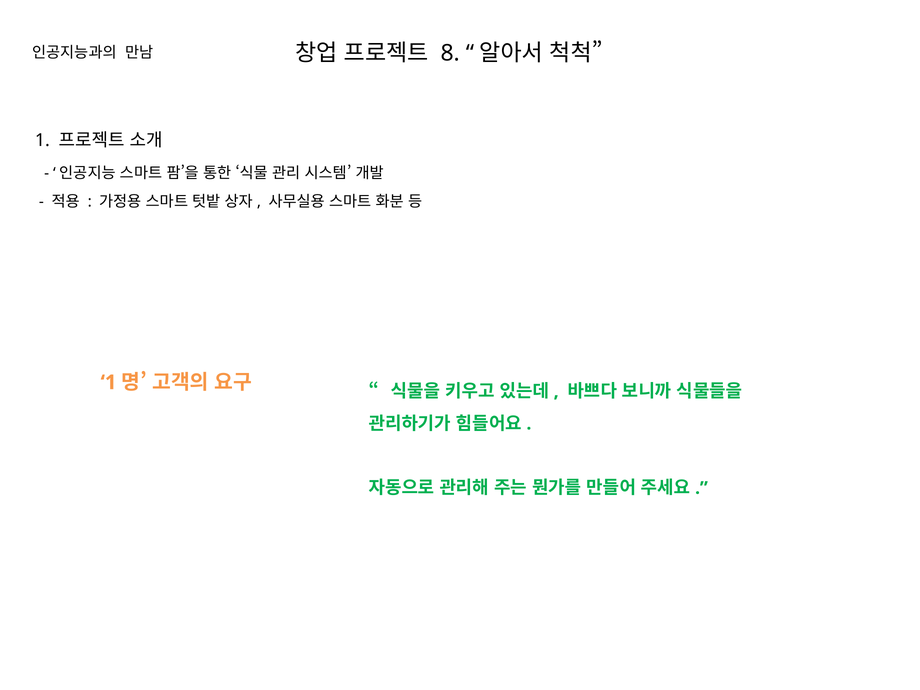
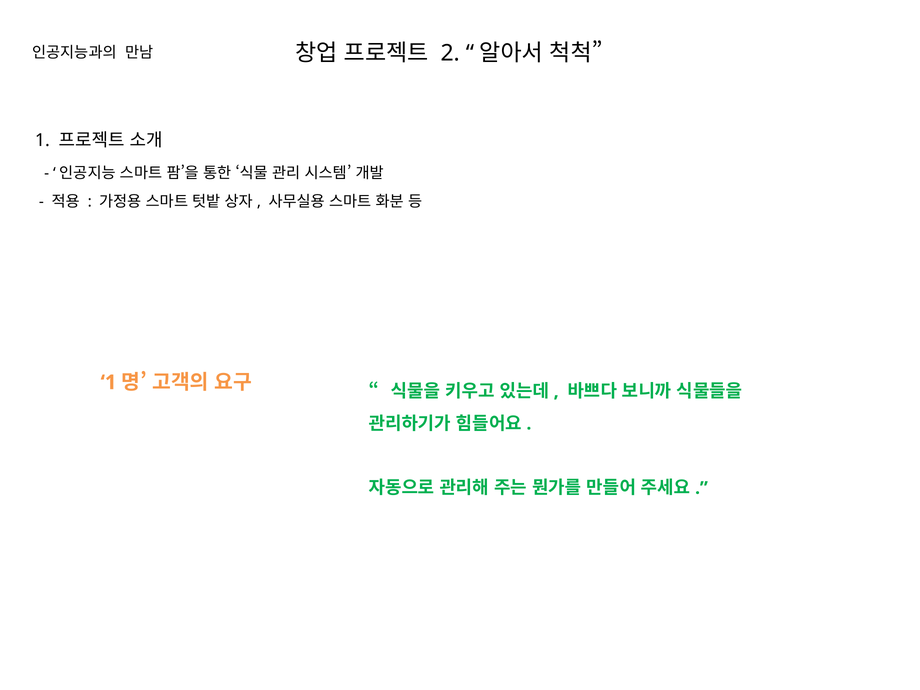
8: 8 -> 2
